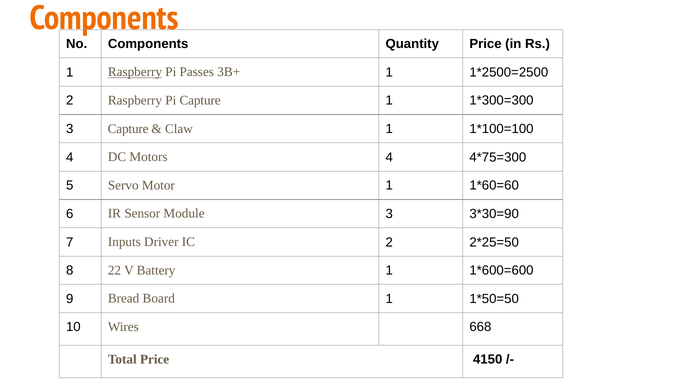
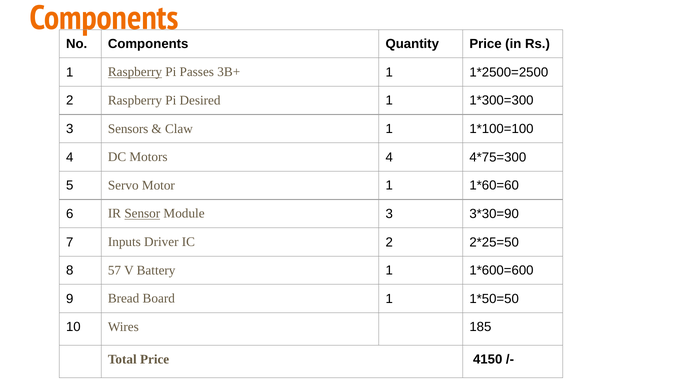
Pi Capture: Capture -> Desired
3 Capture: Capture -> Sensors
Sensor underline: none -> present
22: 22 -> 57
668: 668 -> 185
